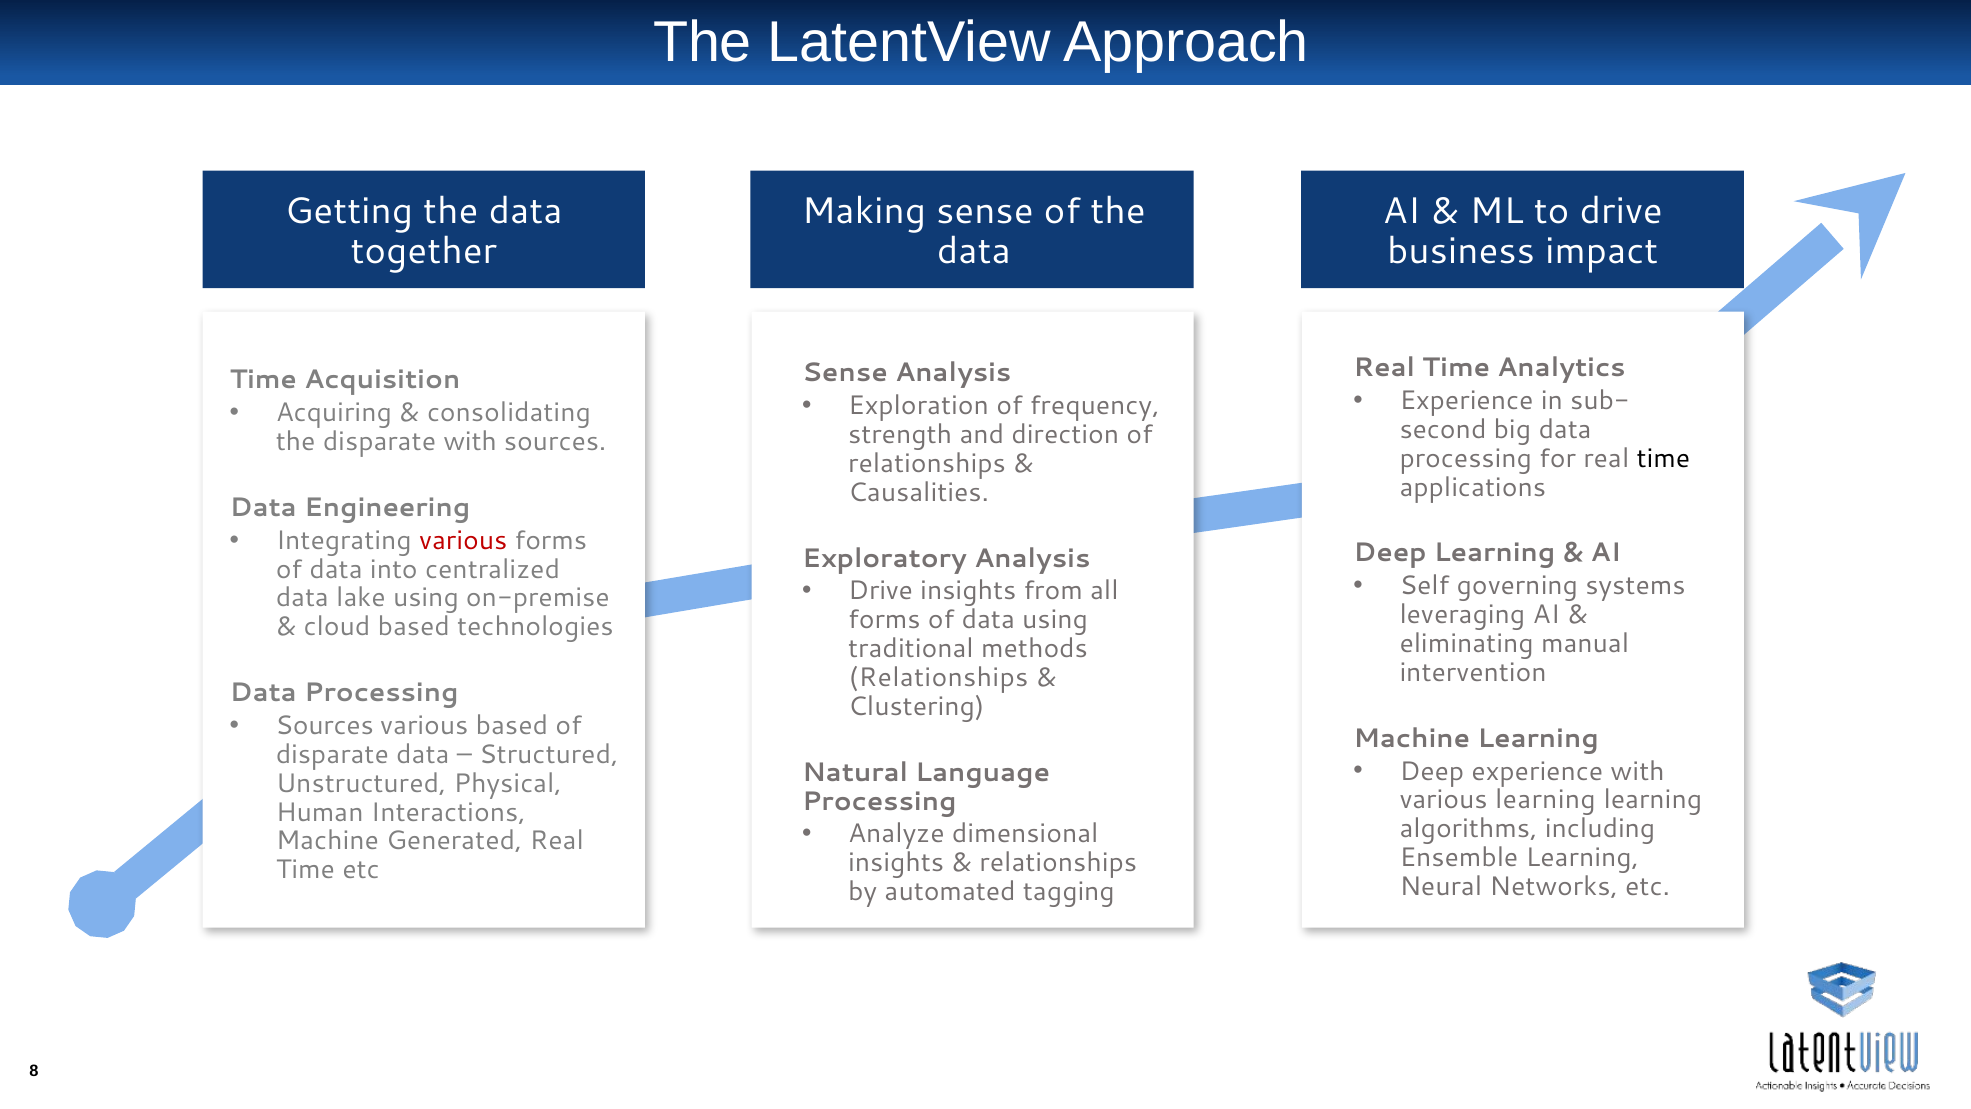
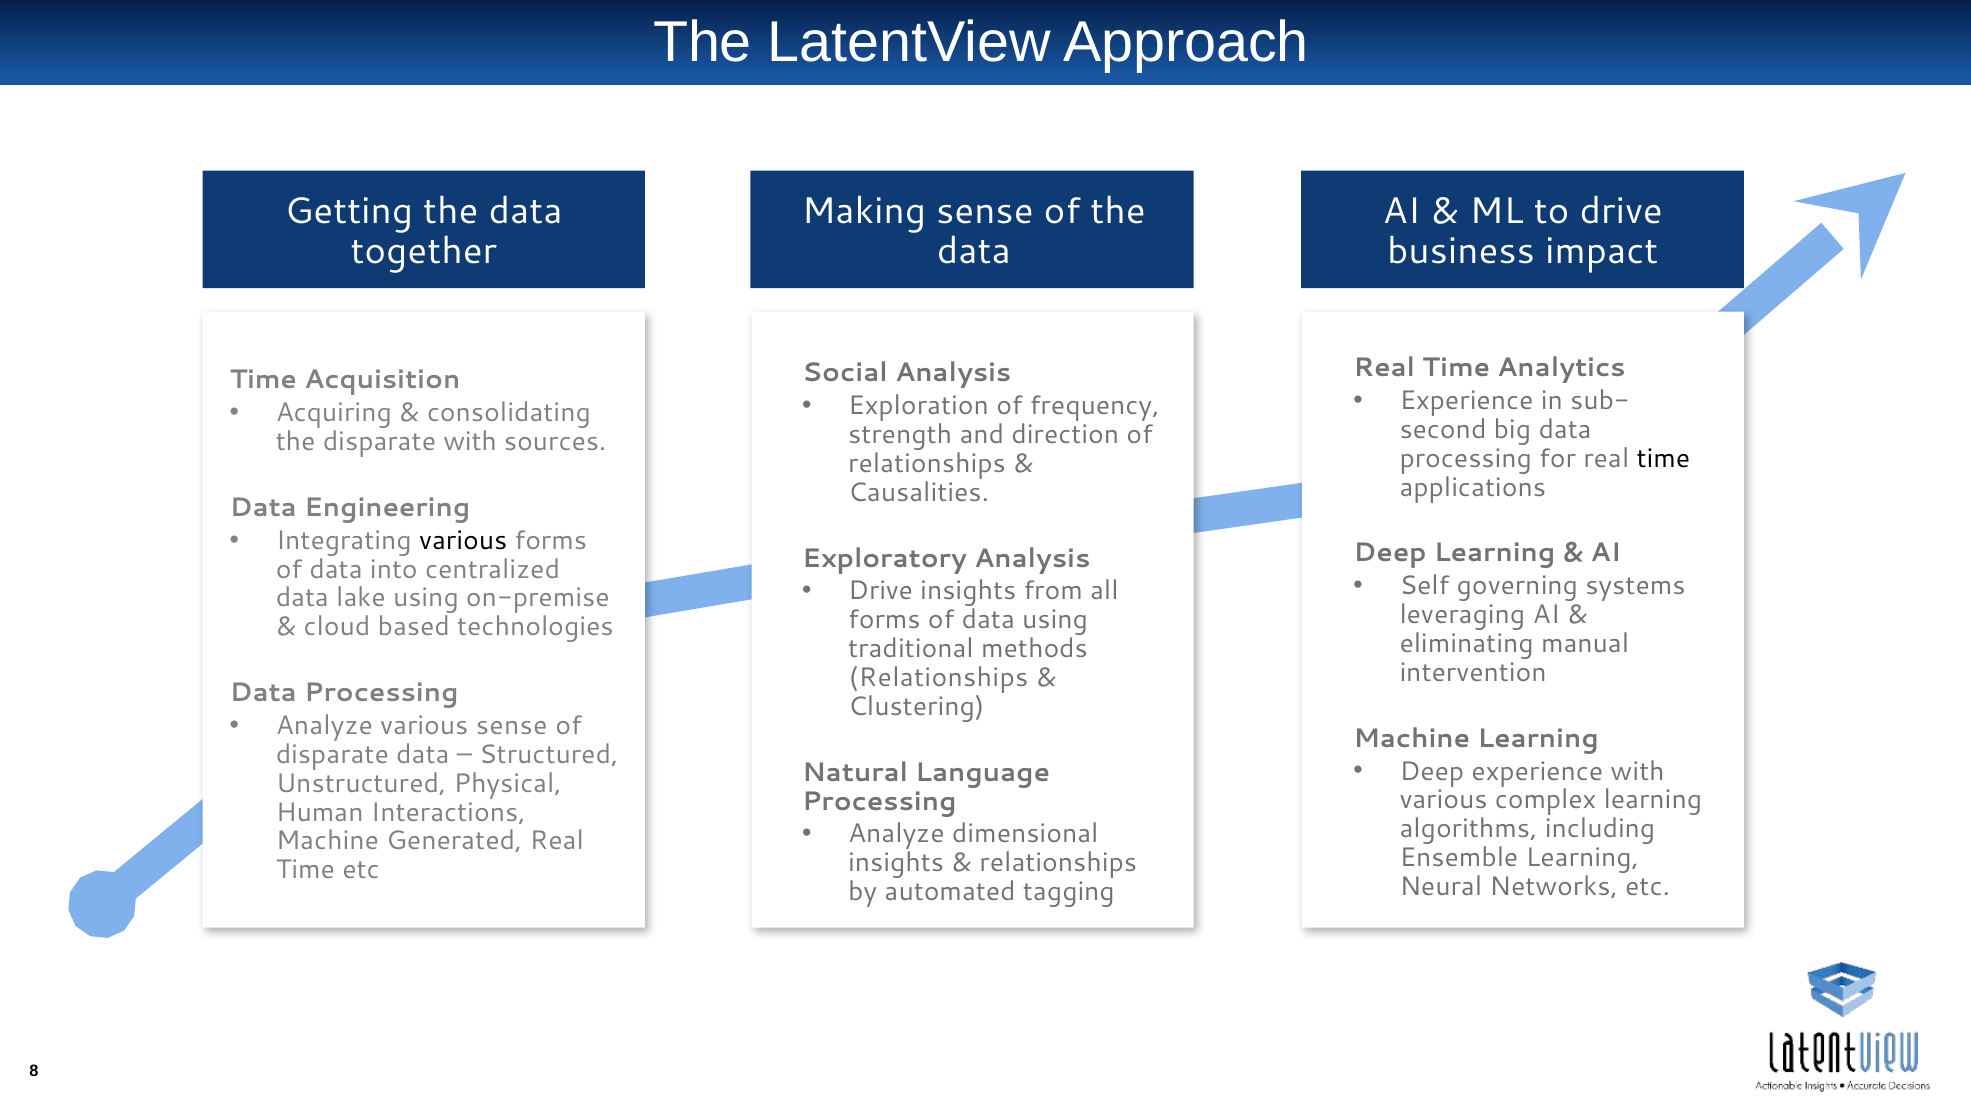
Sense at (845, 373): Sense -> Social
various at (463, 540) colour: red -> black
Sources at (325, 725): Sources -> Analyze
various based: based -> sense
various learning: learning -> complex
